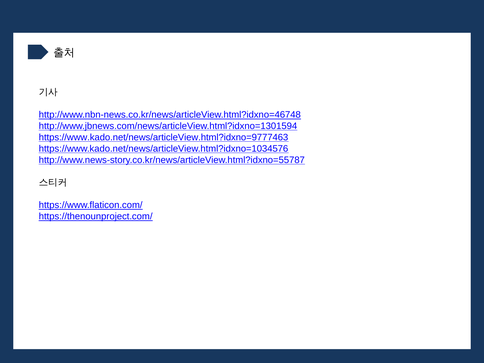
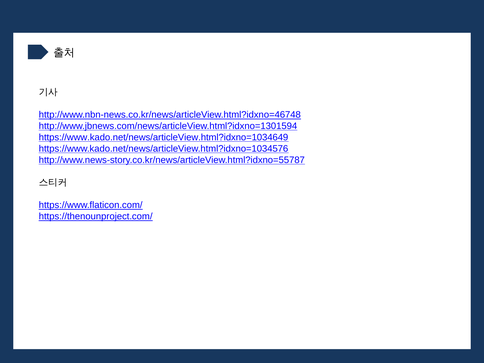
https://www.kado.net/news/articleView.html?idxno=9777463: https://www.kado.net/news/articleView.html?idxno=9777463 -> https://www.kado.net/news/articleView.html?idxno=1034649
